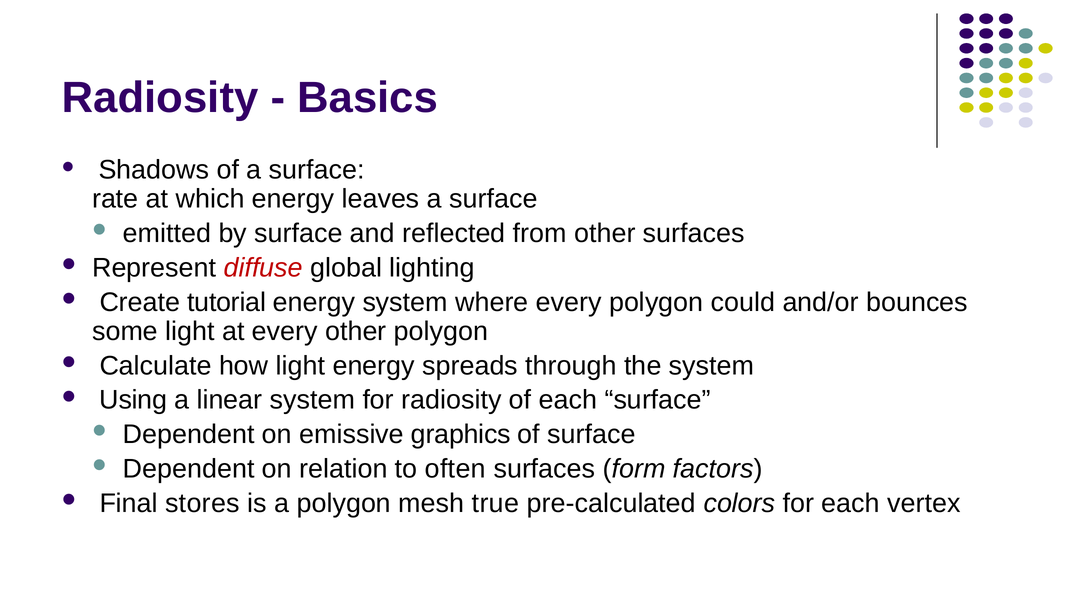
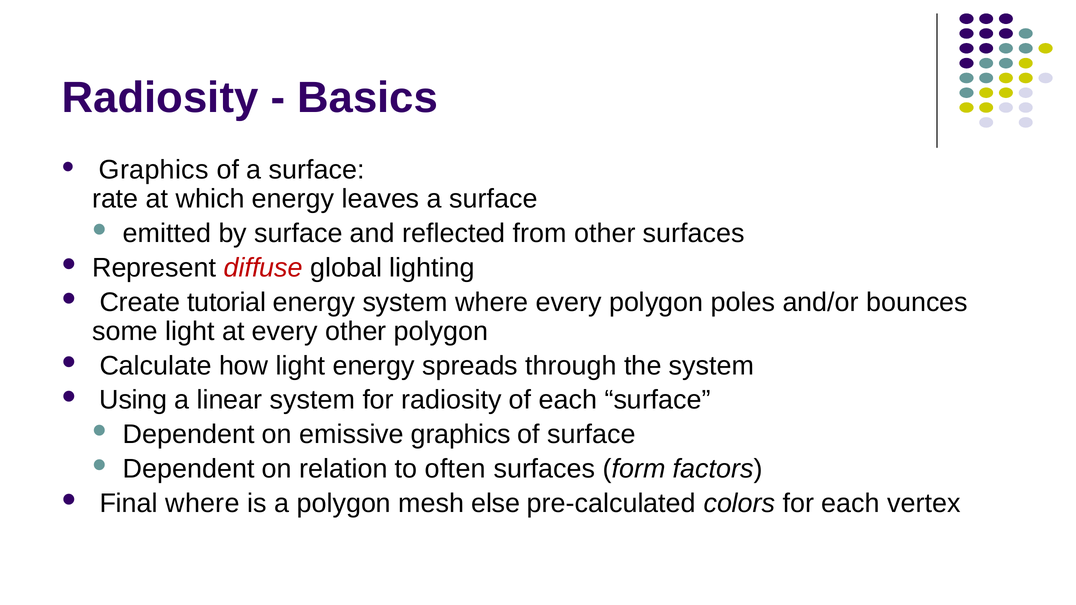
Shadows at (154, 170): Shadows -> Graphics
could: could -> poles
Final stores: stores -> where
true: true -> else
